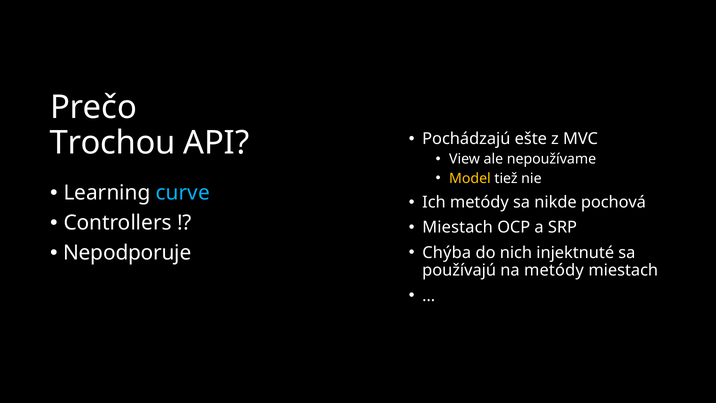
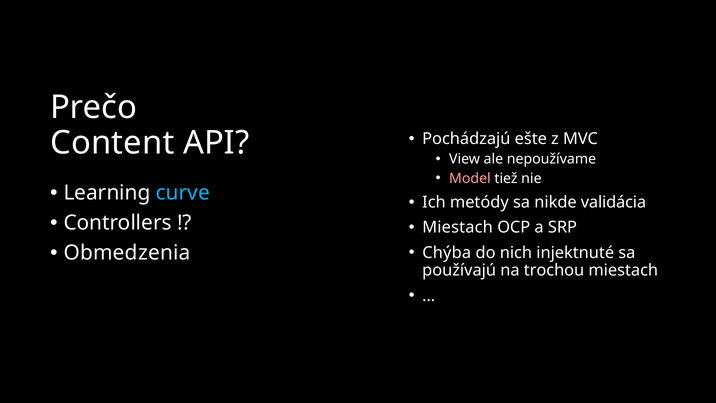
Trochou: Trochou -> Content
Model colour: yellow -> pink
pochová: pochová -> validácia
Nepodporuje: Nepodporuje -> Obmedzenia
na metódy: metódy -> trochou
